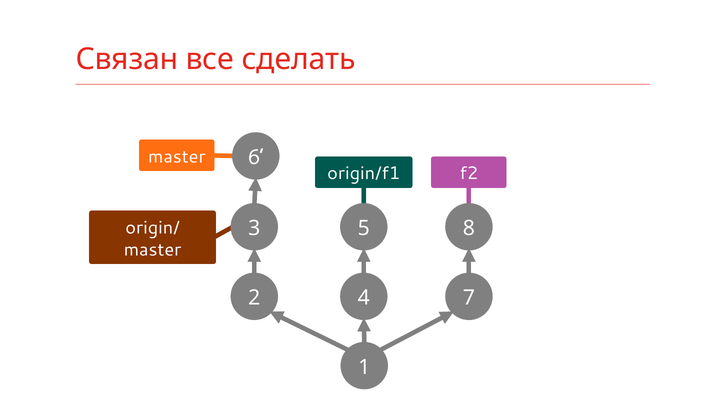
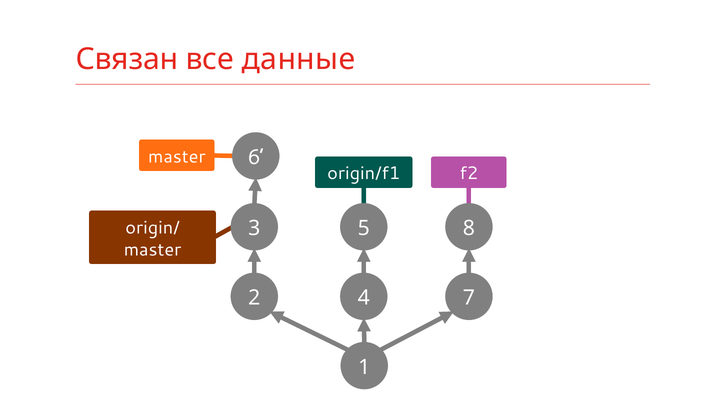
сделать: сделать -> данные
